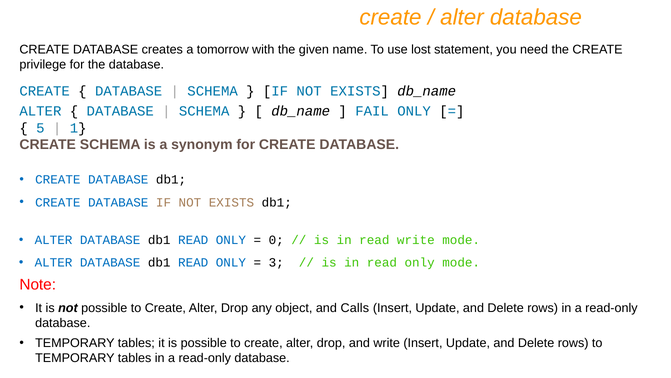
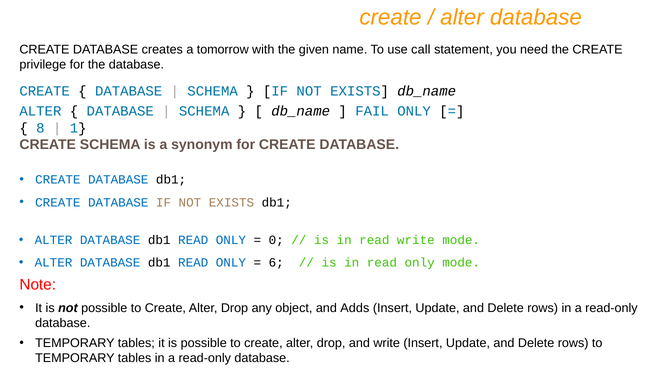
lost: lost -> call
5: 5 -> 8
3: 3 -> 6
Calls: Calls -> Adds
